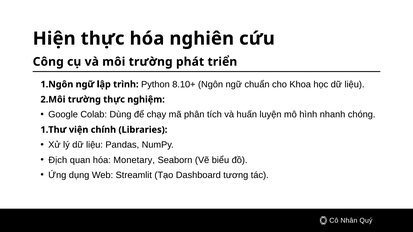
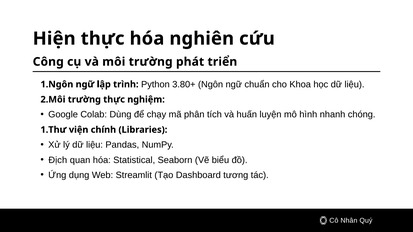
8.10+: 8.10+ -> 3.80+
Monetary: Monetary -> Statistical
